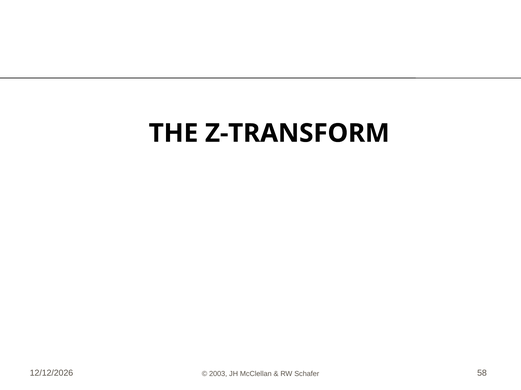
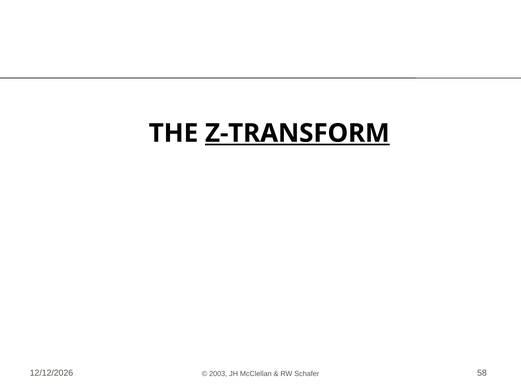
Z-TRANSFORM underline: none -> present
